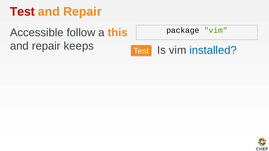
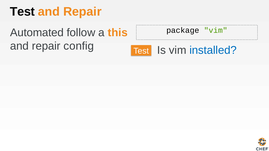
Test at (22, 12) colour: red -> black
Accessible: Accessible -> Automated
keeps: keeps -> config
